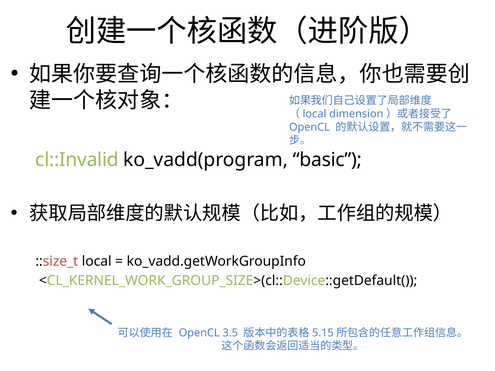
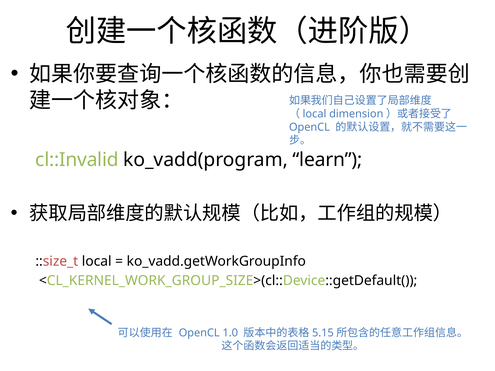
basic: basic -> learn
3.5: 3.5 -> 1.0
